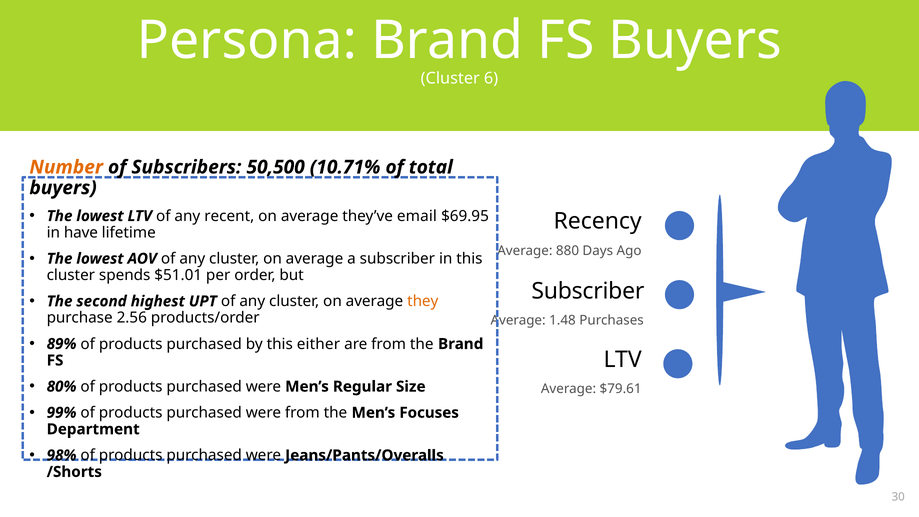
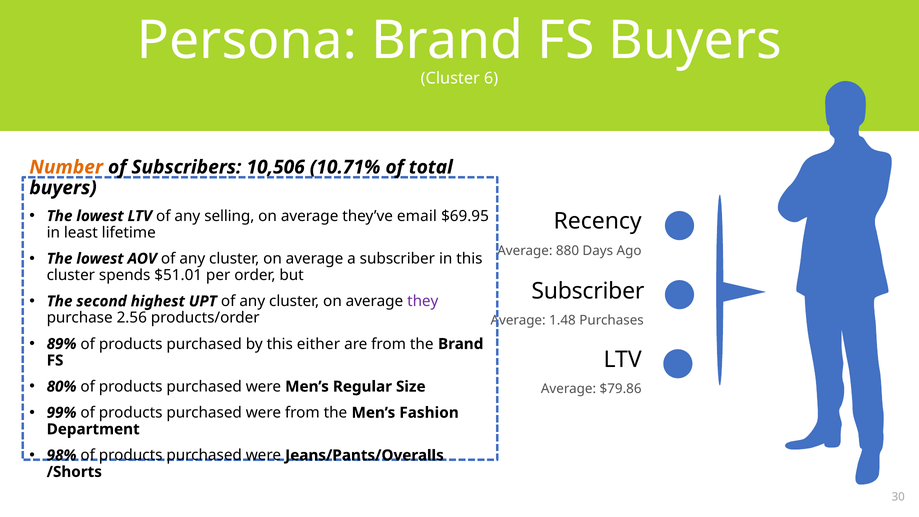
50,500: 50,500 -> 10,506
recent: recent -> selling
have: have -> least
they colour: orange -> purple
$79.61: $79.61 -> $79.86
Focuses: Focuses -> Fashion
